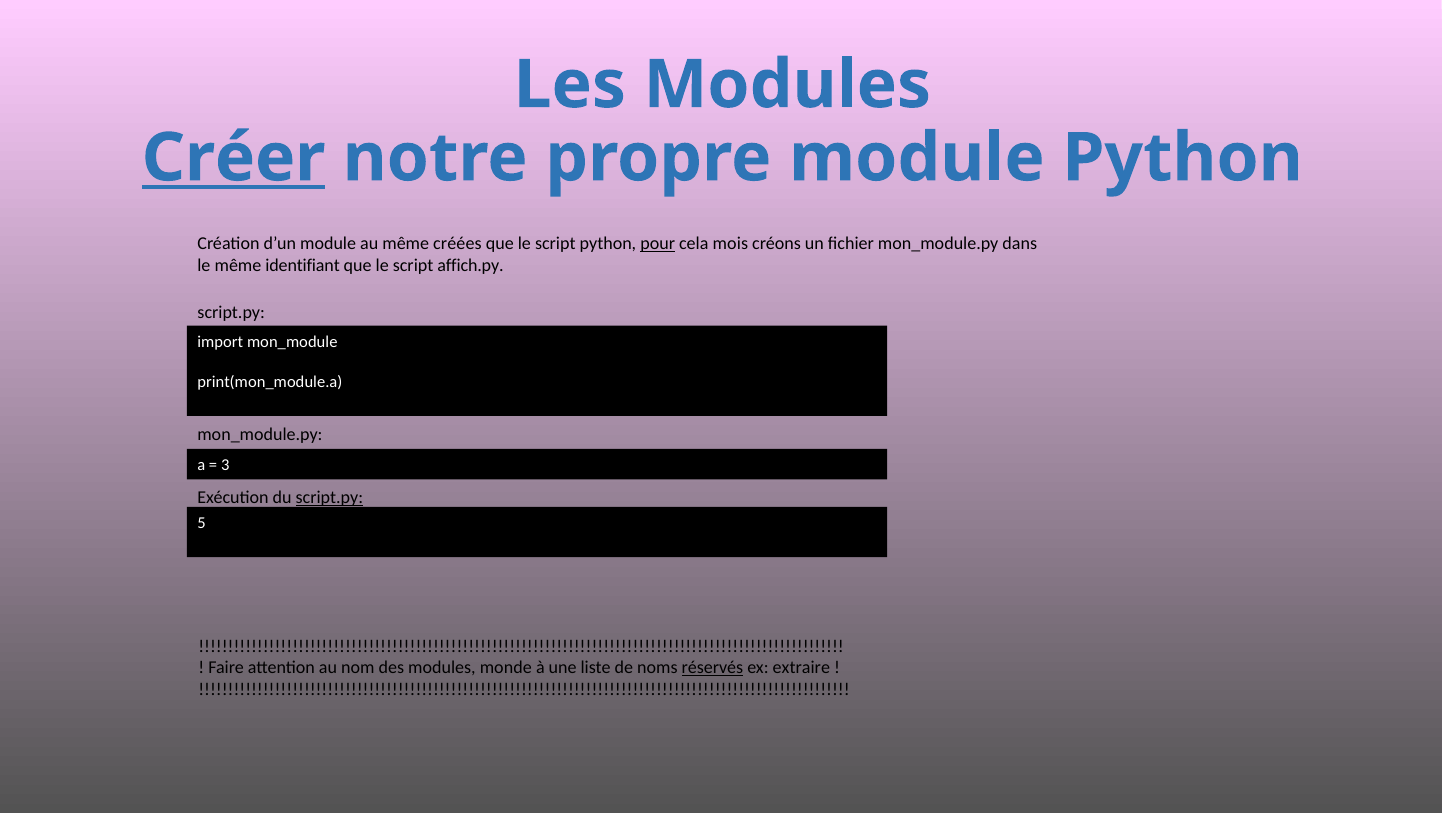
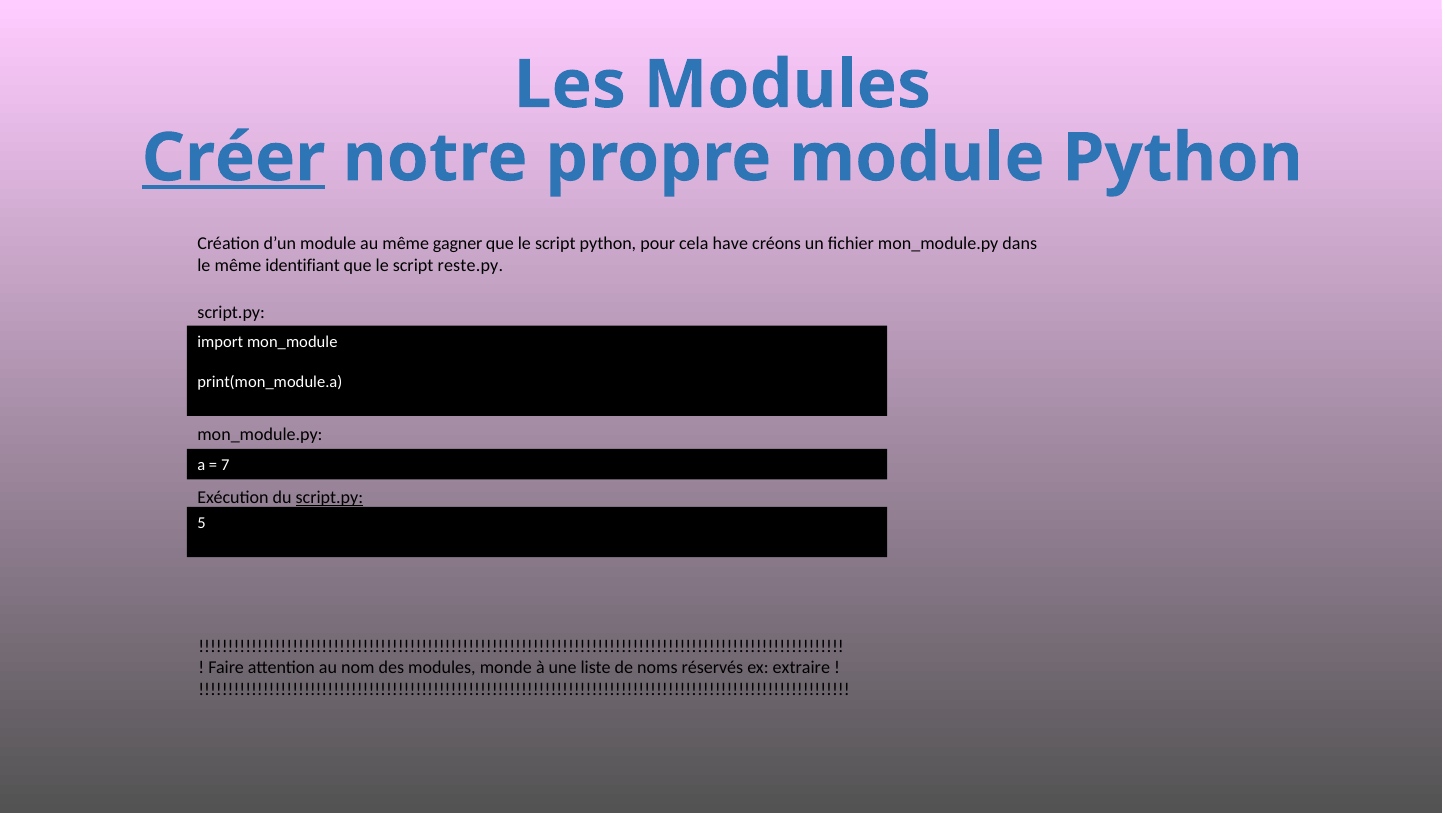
créées: créées -> gagner
pour underline: present -> none
mois: mois -> have
affich.py: affich.py -> reste.py
3: 3 -> 7
réservés underline: present -> none
